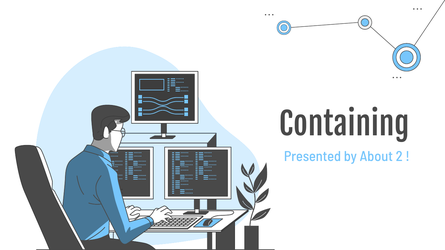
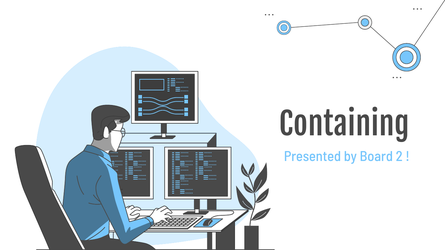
About: About -> Board
